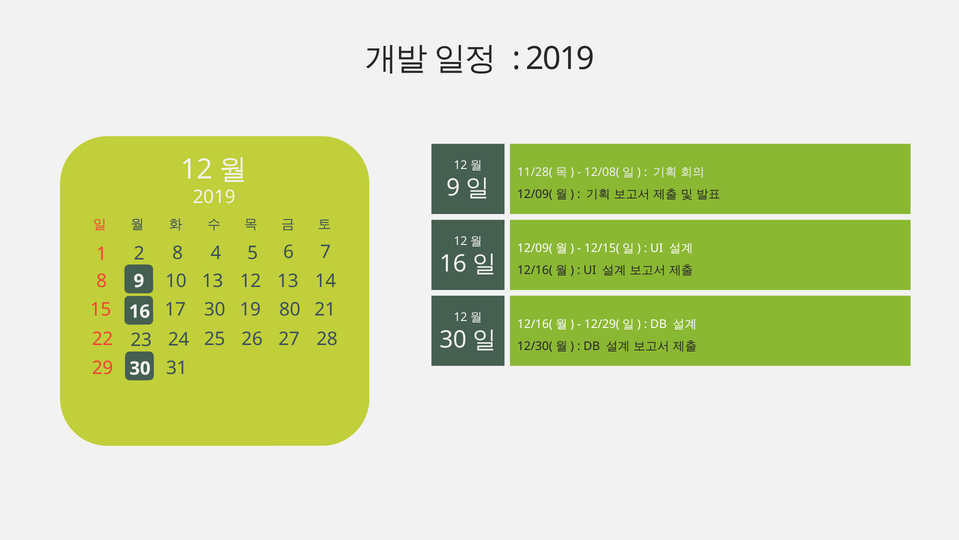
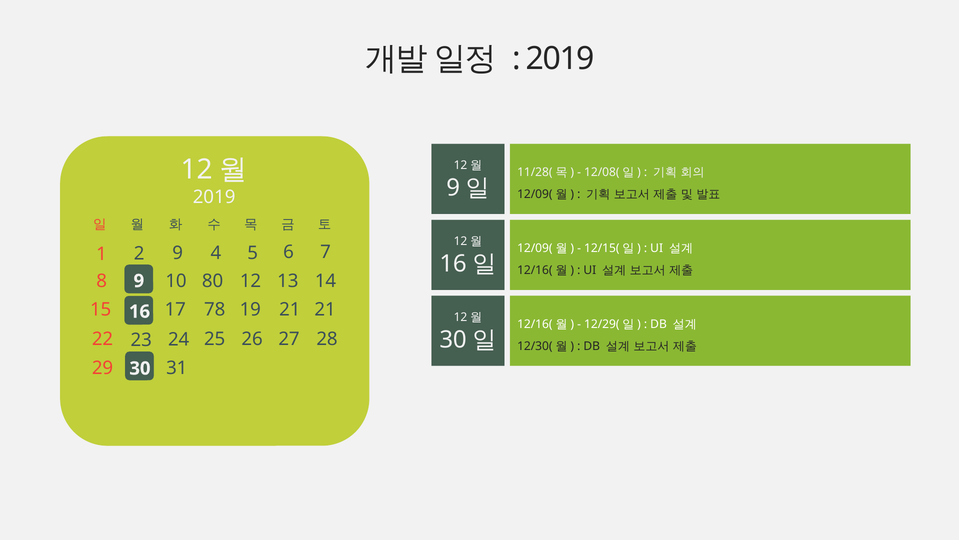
2 8: 8 -> 9
10 13: 13 -> 80
17 30: 30 -> 78
19 80: 80 -> 21
